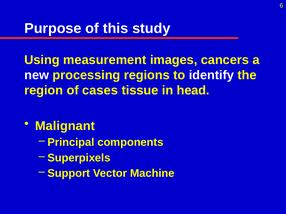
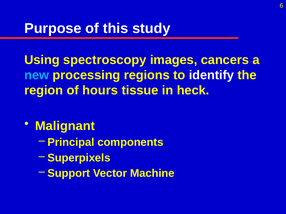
measurement: measurement -> spectroscopy
new colour: white -> light blue
cases: cases -> hours
head: head -> heck
